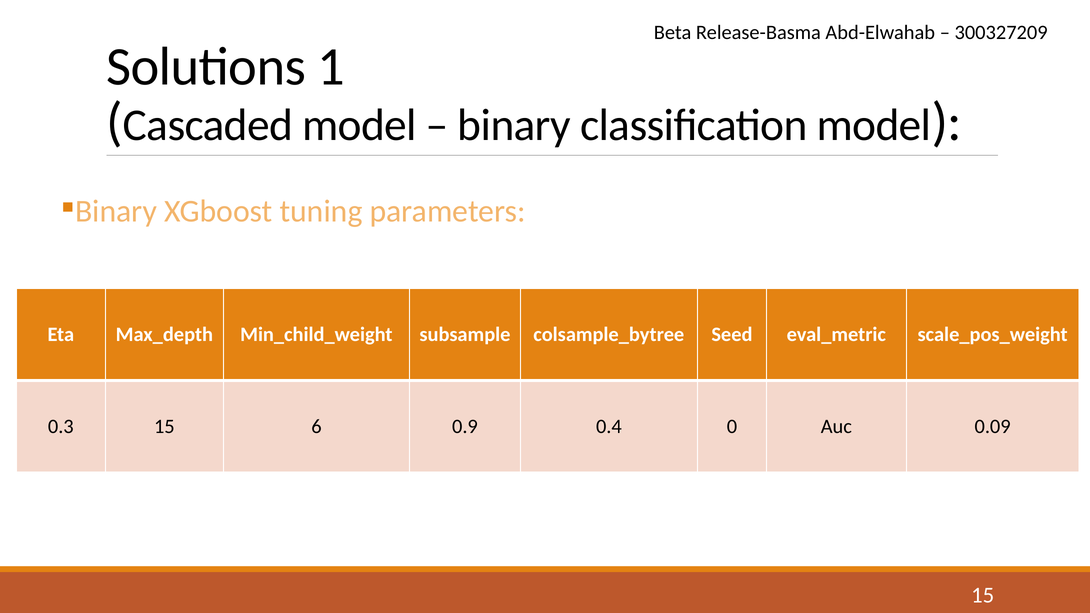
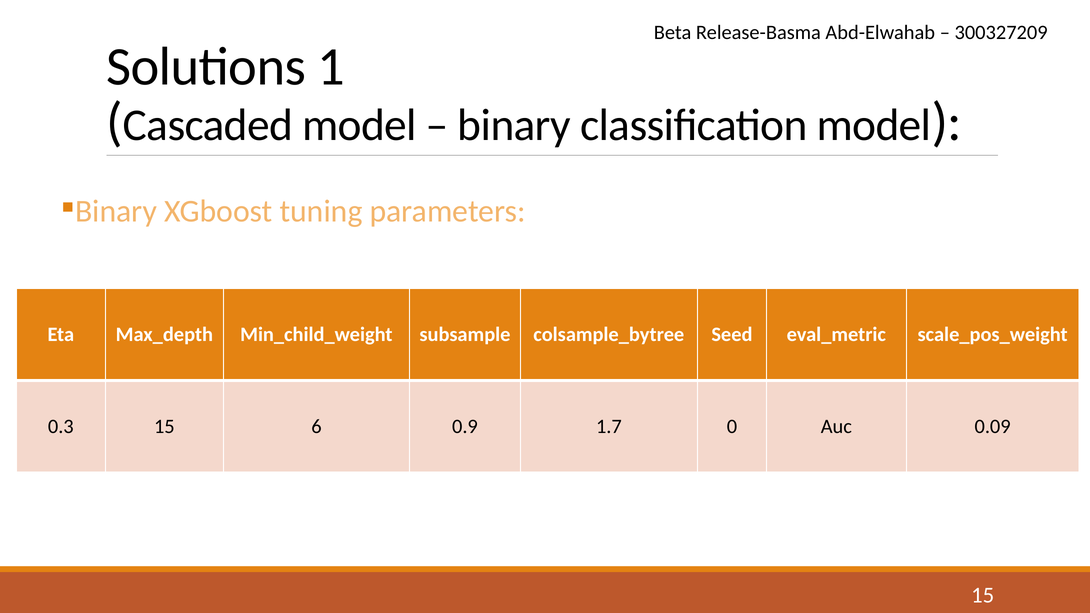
0.4: 0.4 -> 1.7
